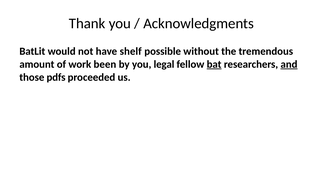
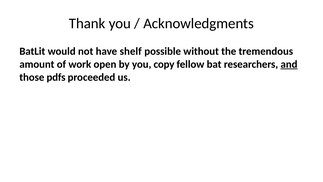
been: been -> open
legal: legal -> copy
bat underline: present -> none
